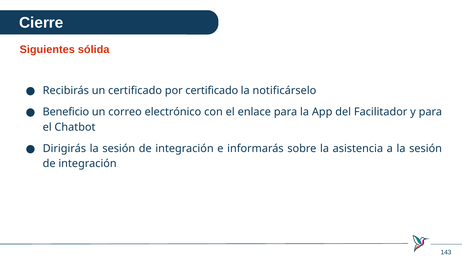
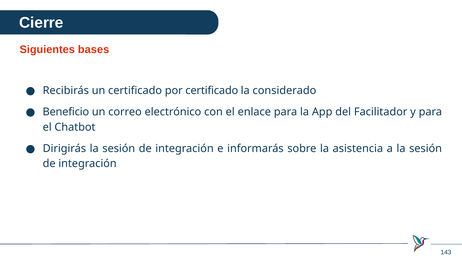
sólida: sólida -> bases
notificárselo: notificárselo -> considerado
